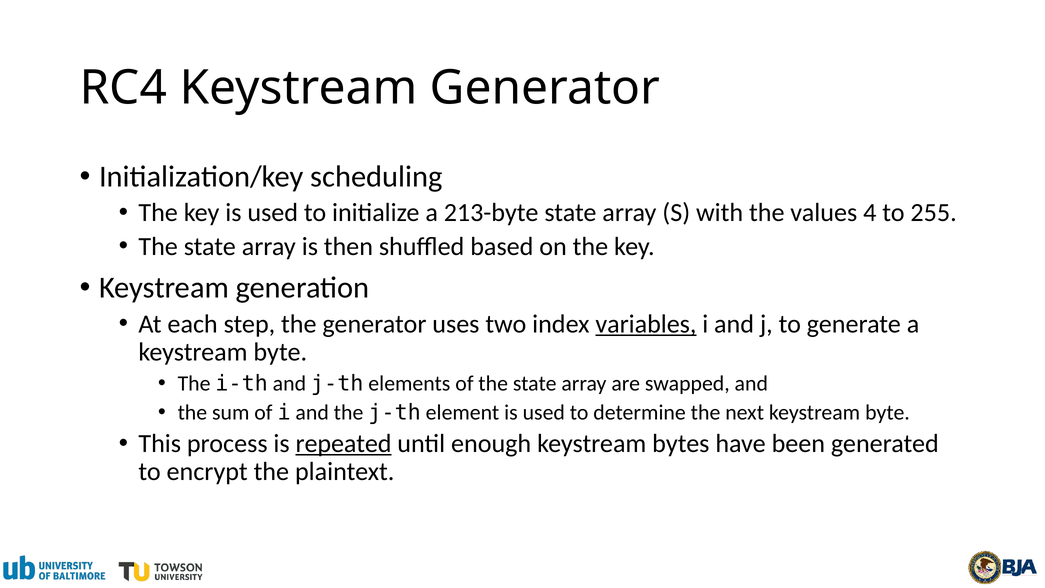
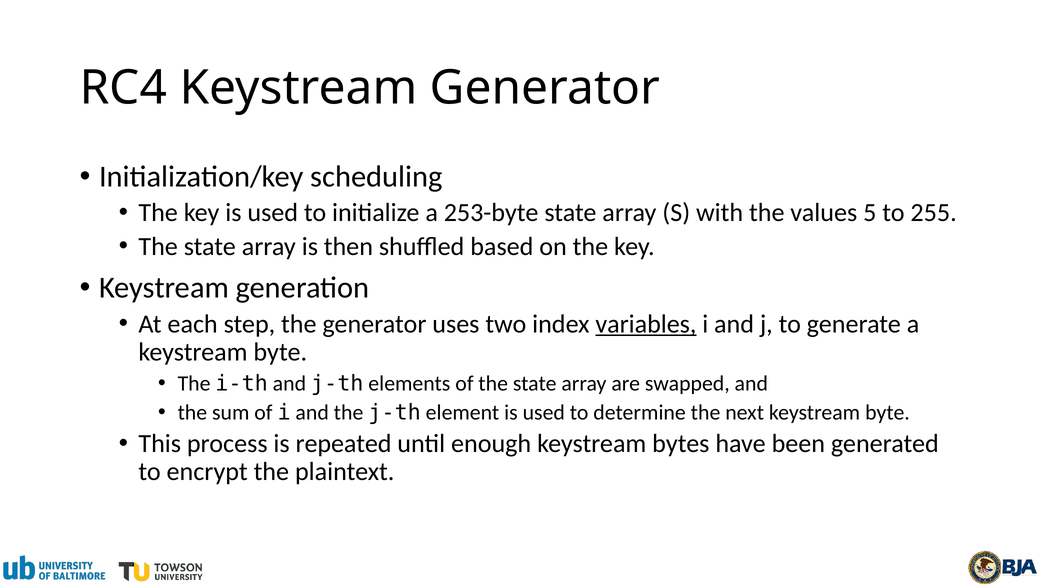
213-byte: 213-byte -> 253-byte
4: 4 -> 5
repeated underline: present -> none
